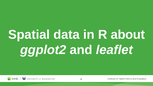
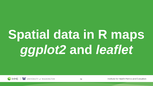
about: about -> maps
